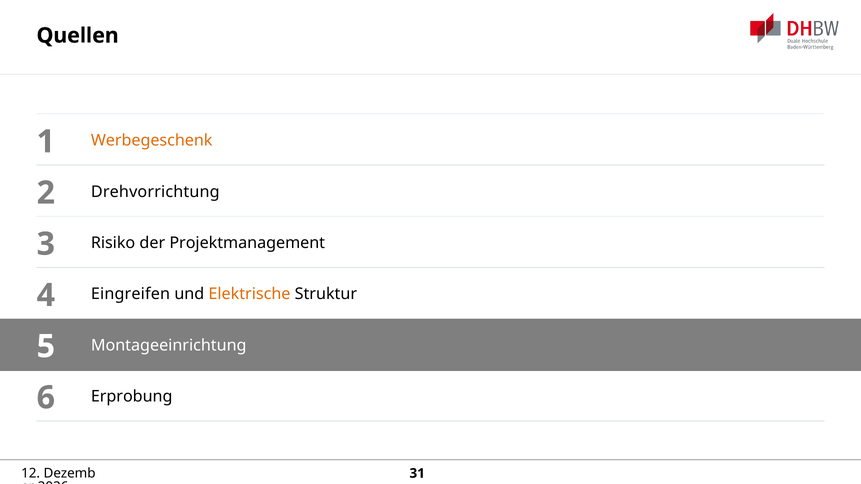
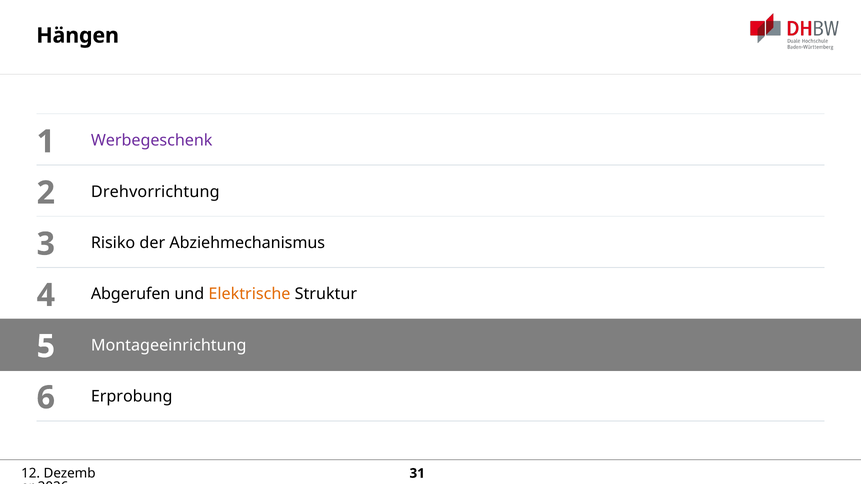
Quellen: Quellen -> Hängen
Werbegeschenk colour: orange -> purple
Projektmanagement: Projektmanagement -> Abziehmechanismus
Eingreifen: Eingreifen -> Abgerufen
